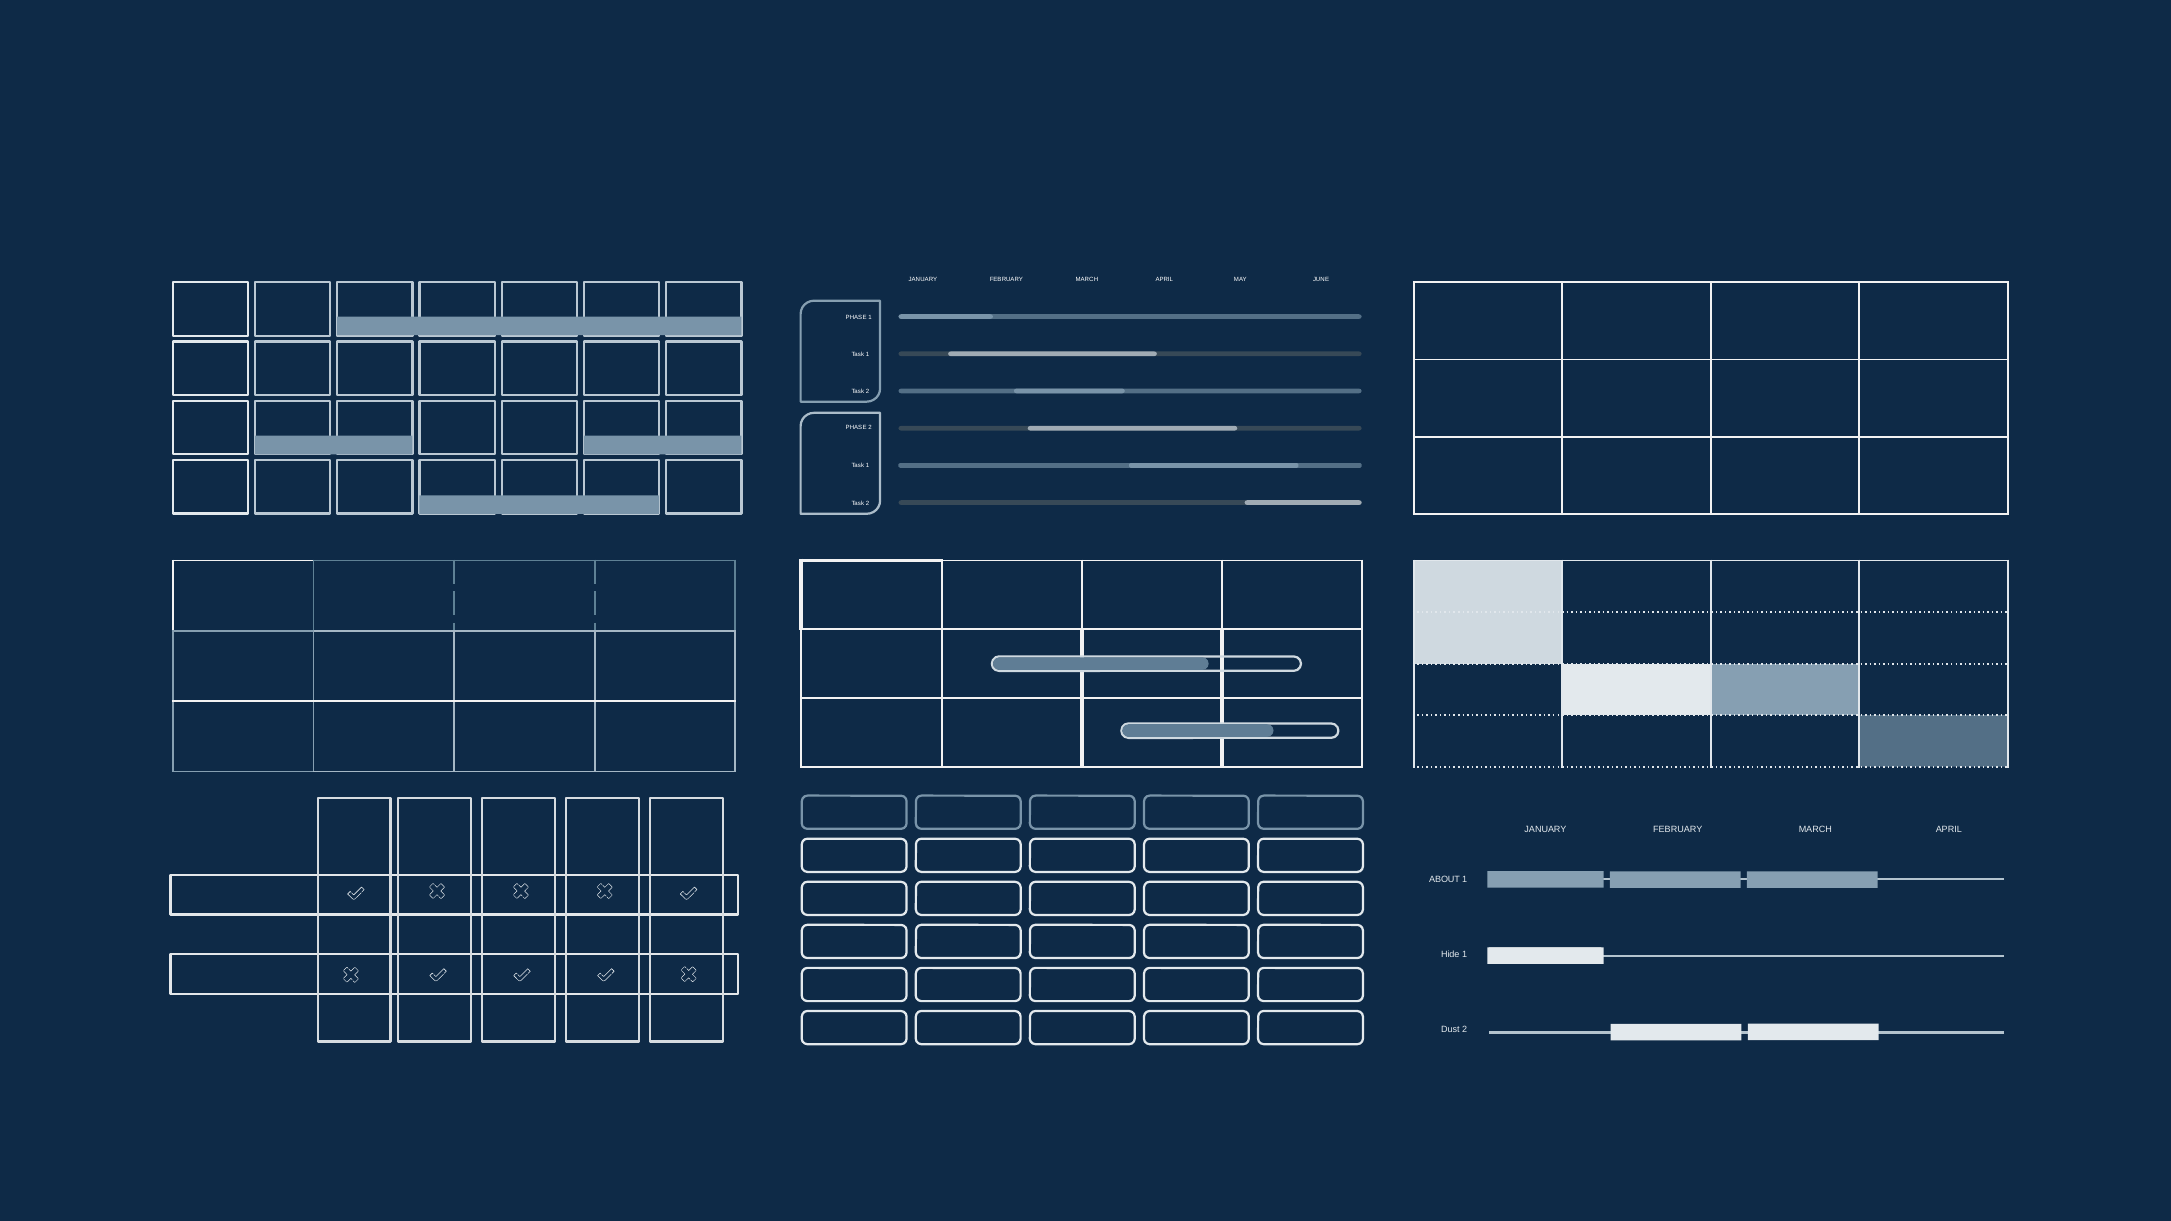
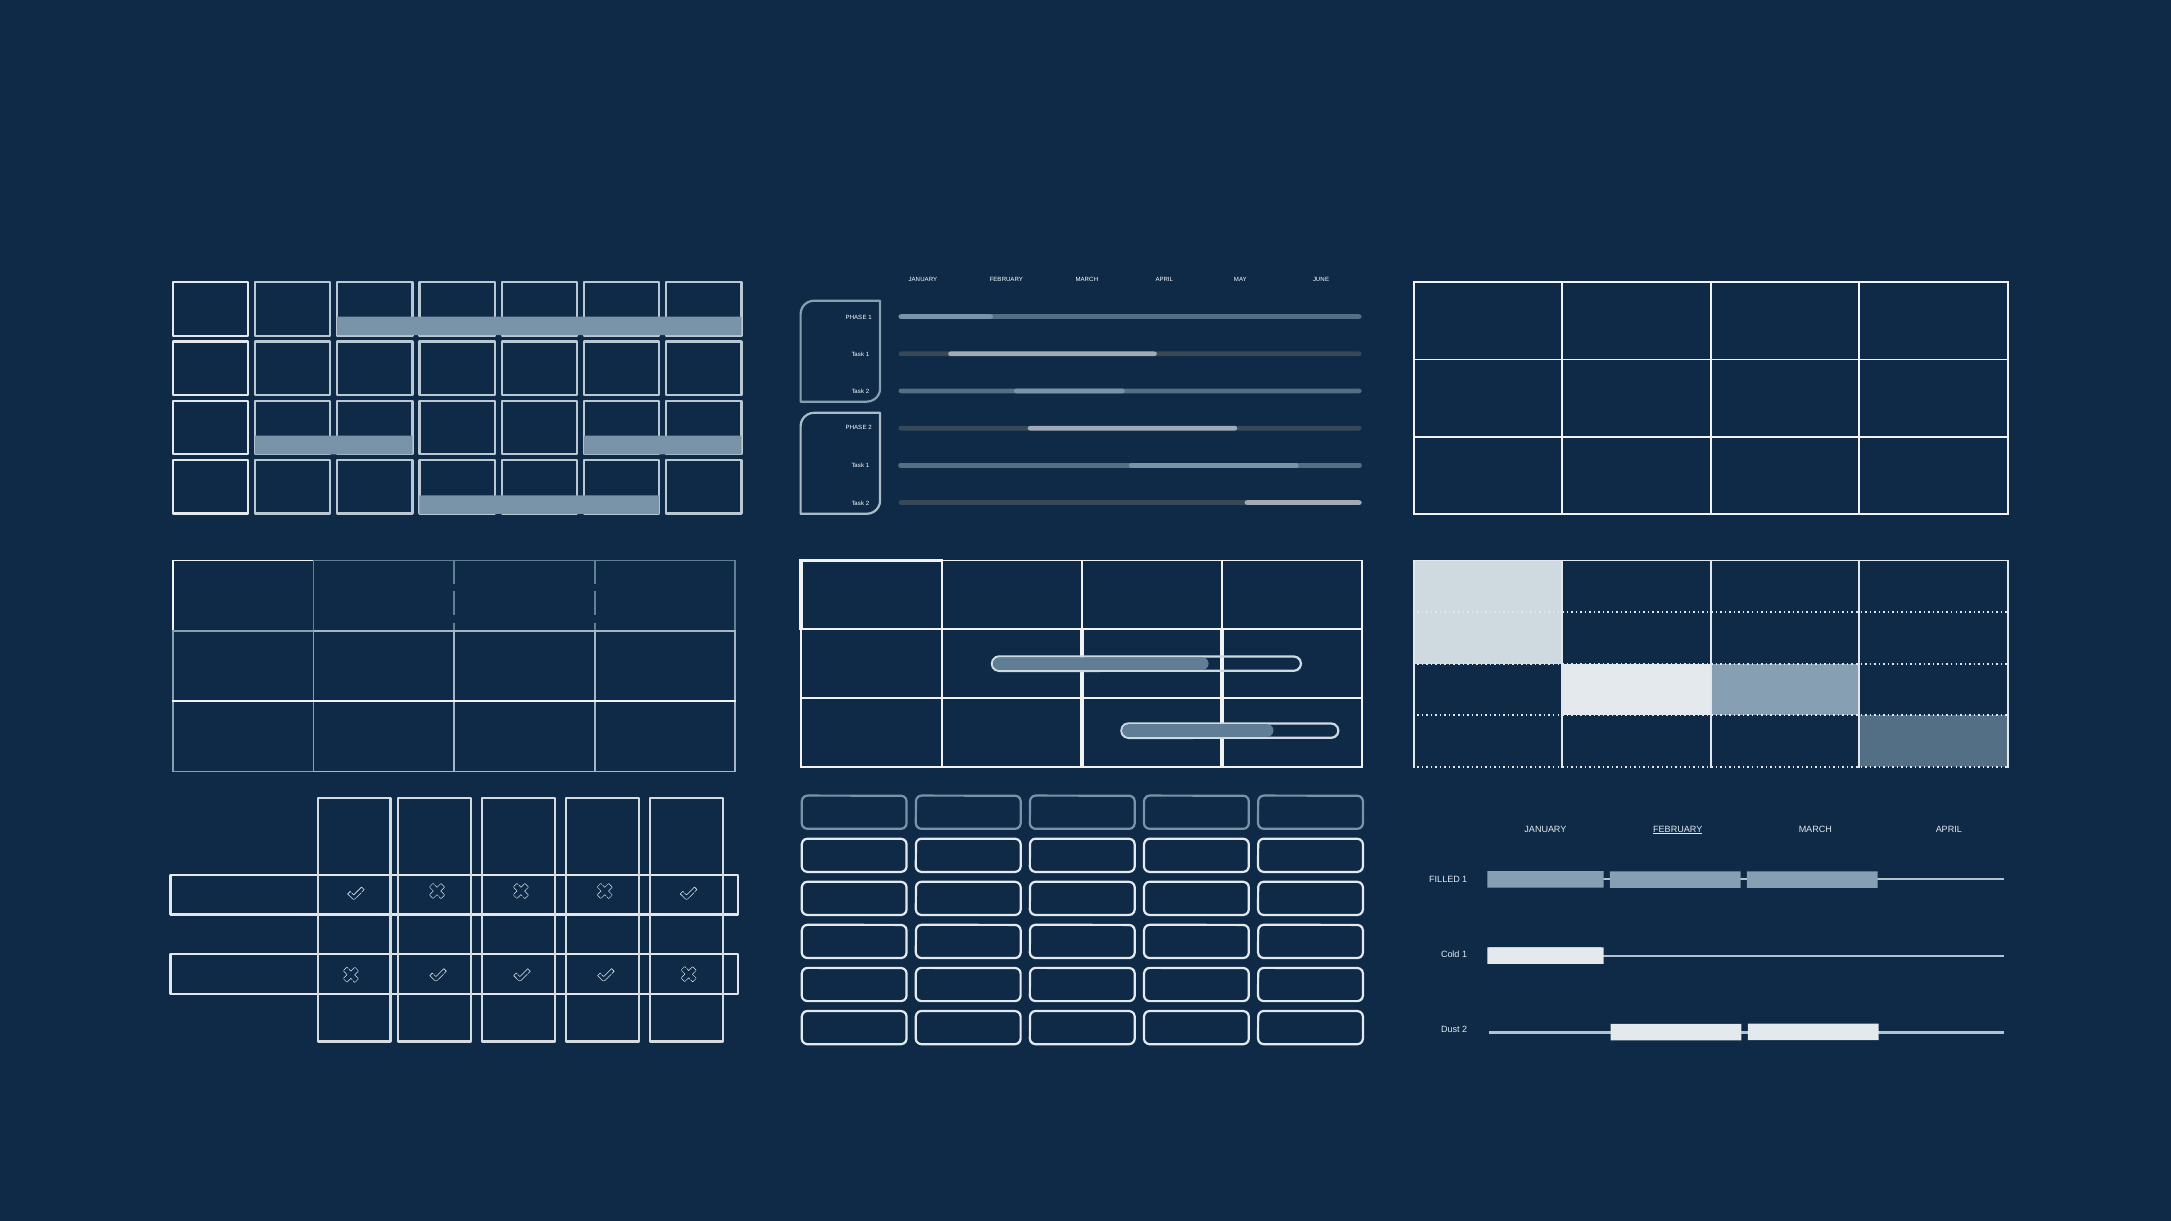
FEBRUARY at (1678, 830) underline: none -> present
ABOUT: ABOUT -> FILLED
Hide: Hide -> Cold
